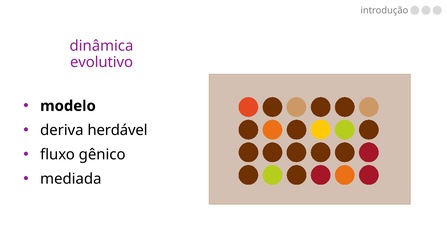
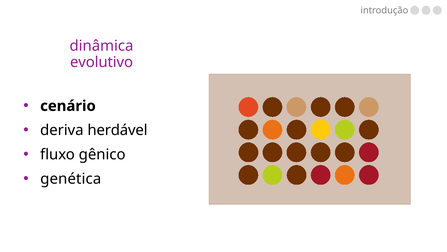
modelo: modelo -> cenário
mediada: mediada -> genética
